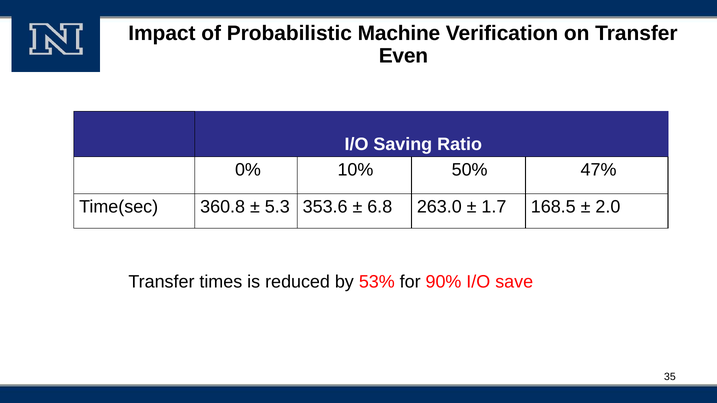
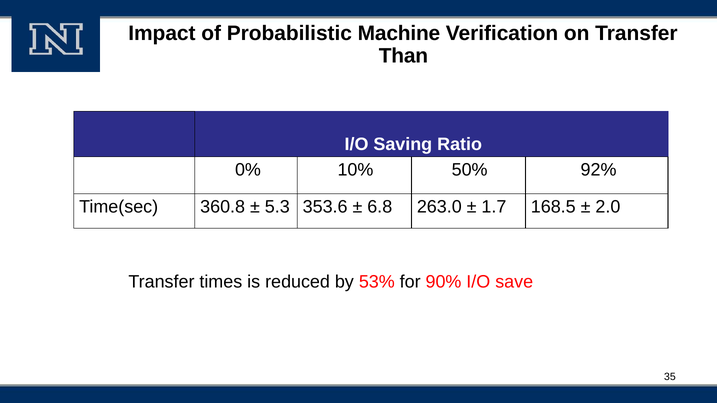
Even: Even -> Than
47%: 47% -> 92%
